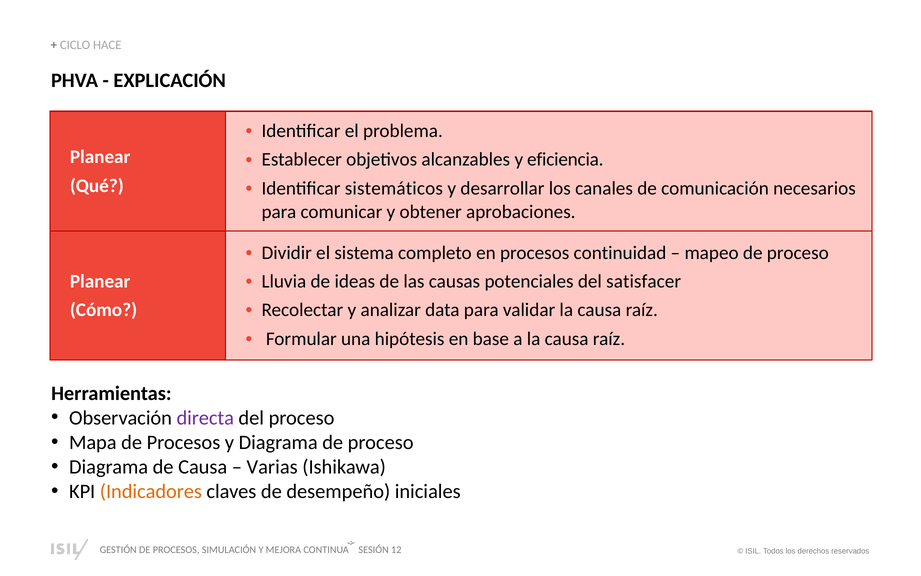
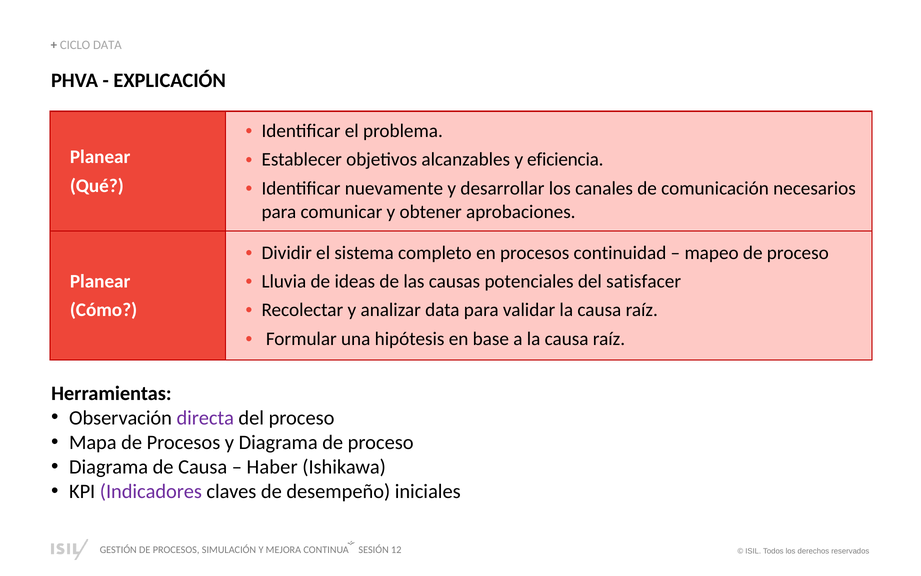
CICLO HACE: HACE -> DATA
sistemáticos: sistemáticos -> nuevamente
Varias: Varias -> Haber
Indicadores colour: orange -> purple
